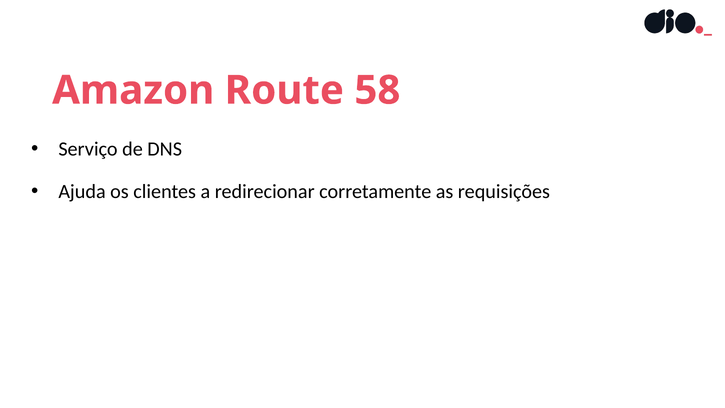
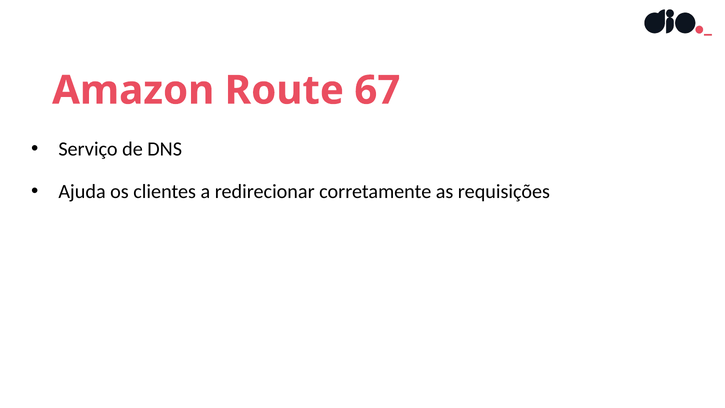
58: 58 -> 67
